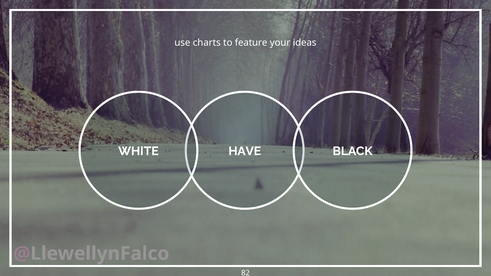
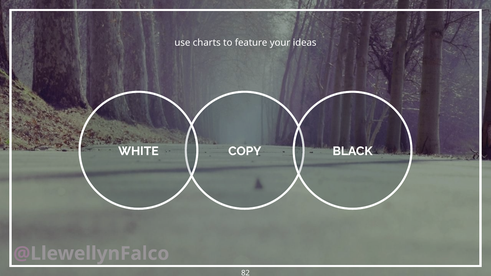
HAVE: HAVE -> COPY
